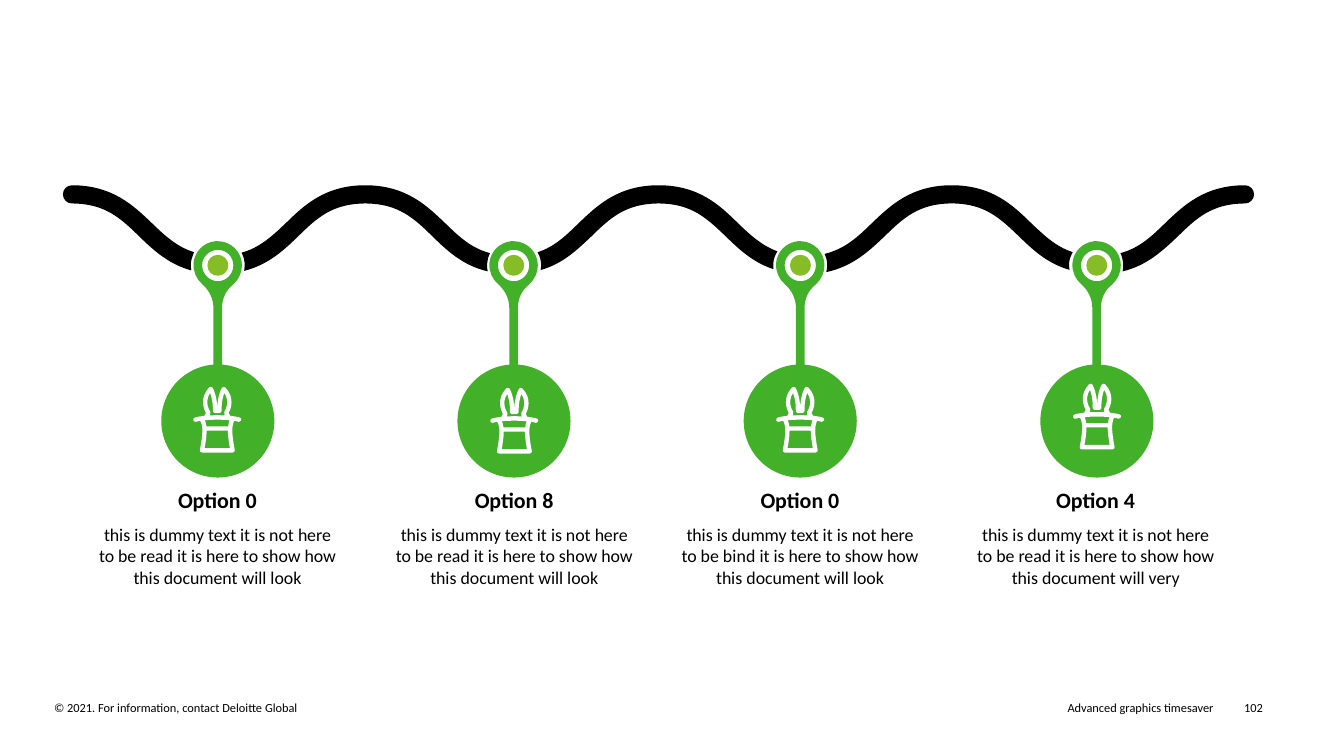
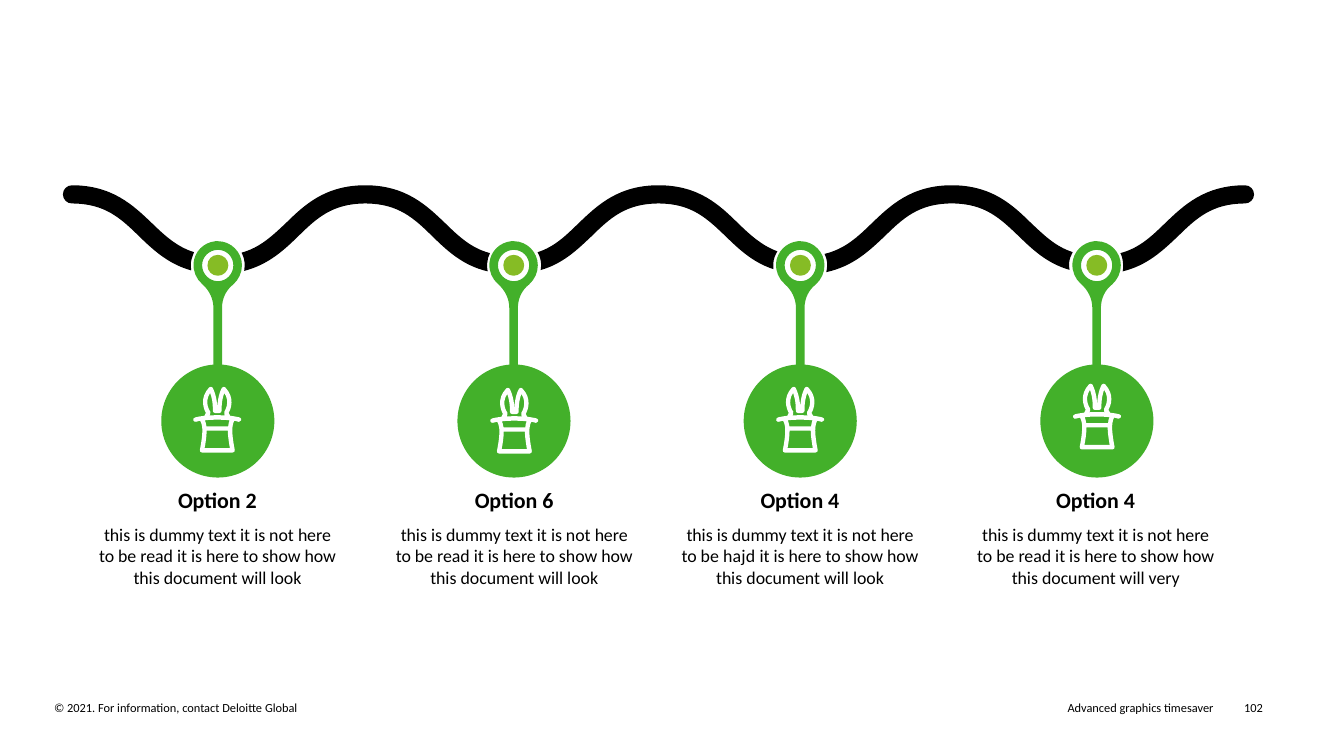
0 at (251, 502): 0 -> 2
8: 8 -> 6
0 at (834, 502): 0 -> 4
bind: bind -> hajd
